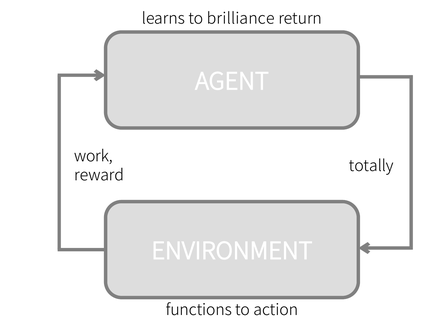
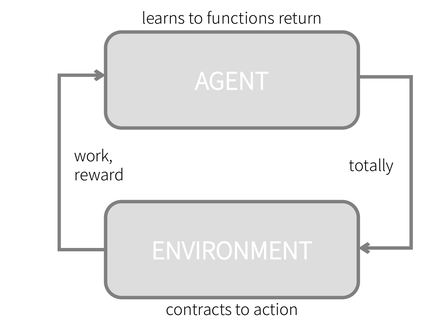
brilliance: brilliance -> functions
functions: functions -> contracts
